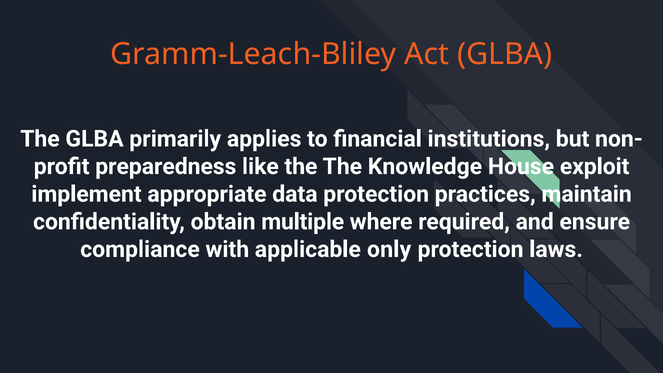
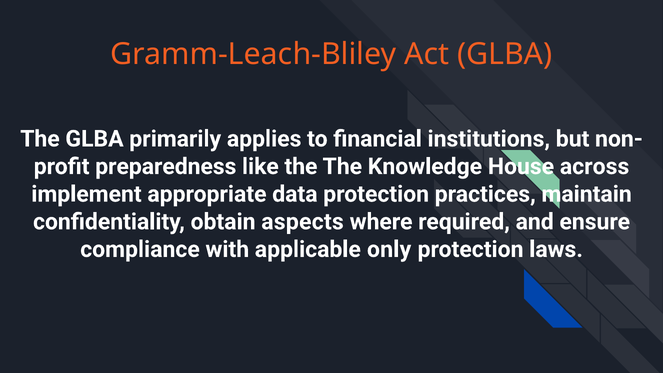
exploit: exploit -> across
multiple: multiple -> aspects
